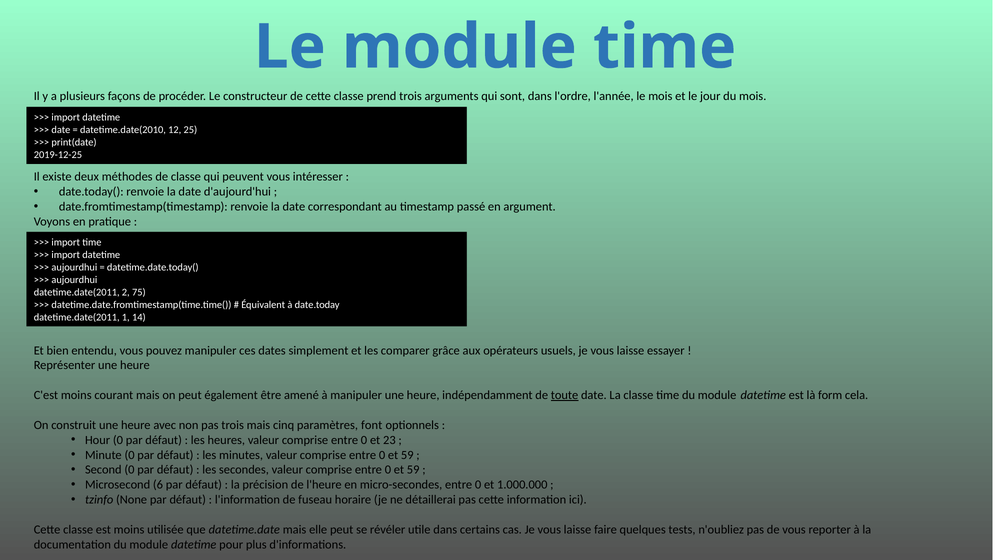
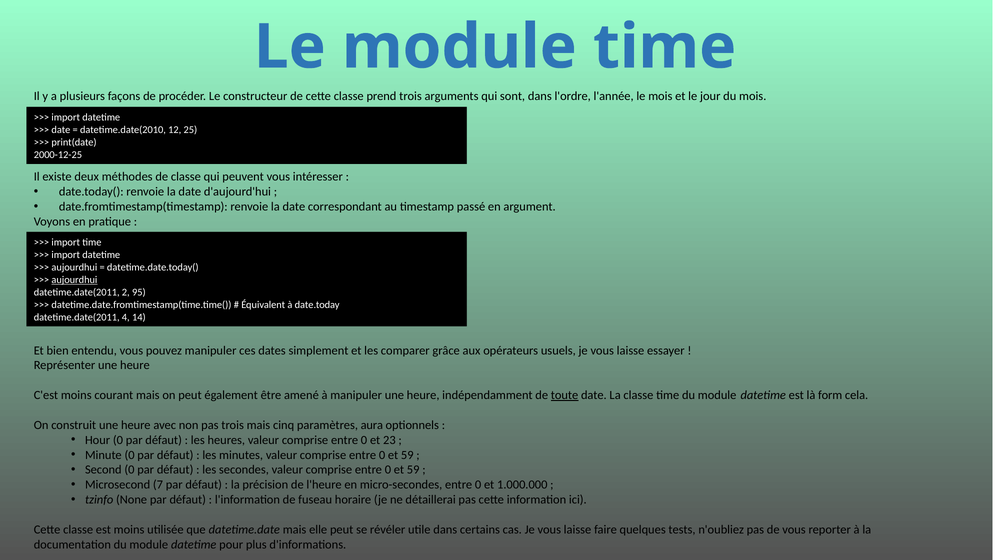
2019-12-25: 2019-12-25 -> 2000-12-25
aujourdhui at (74, 280) underline: none -> present
75: 75 -> 95
1: 1 -> 4
font: font -> aura
6: 6 -> 7
